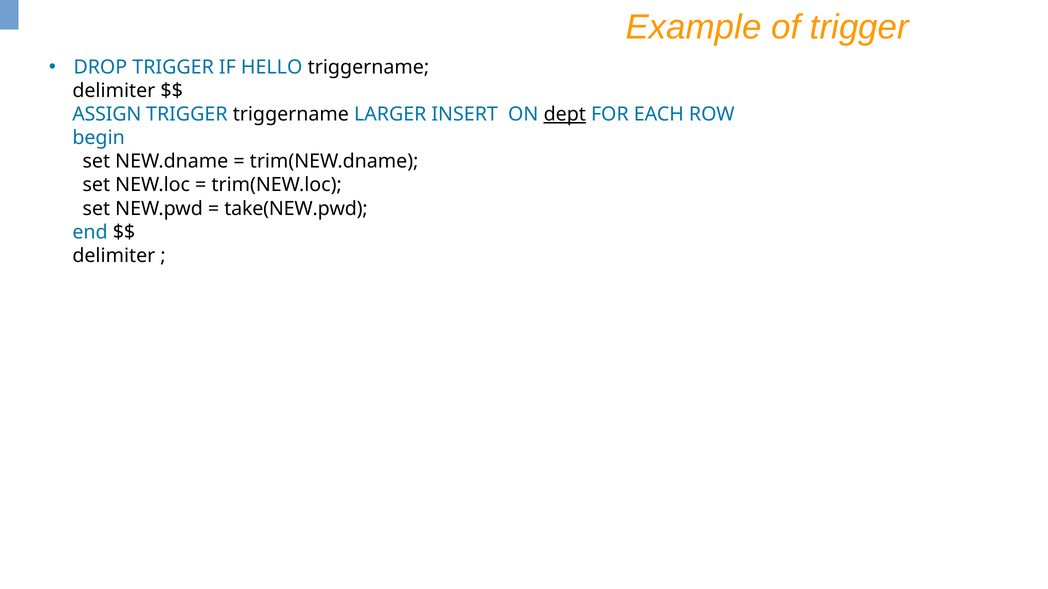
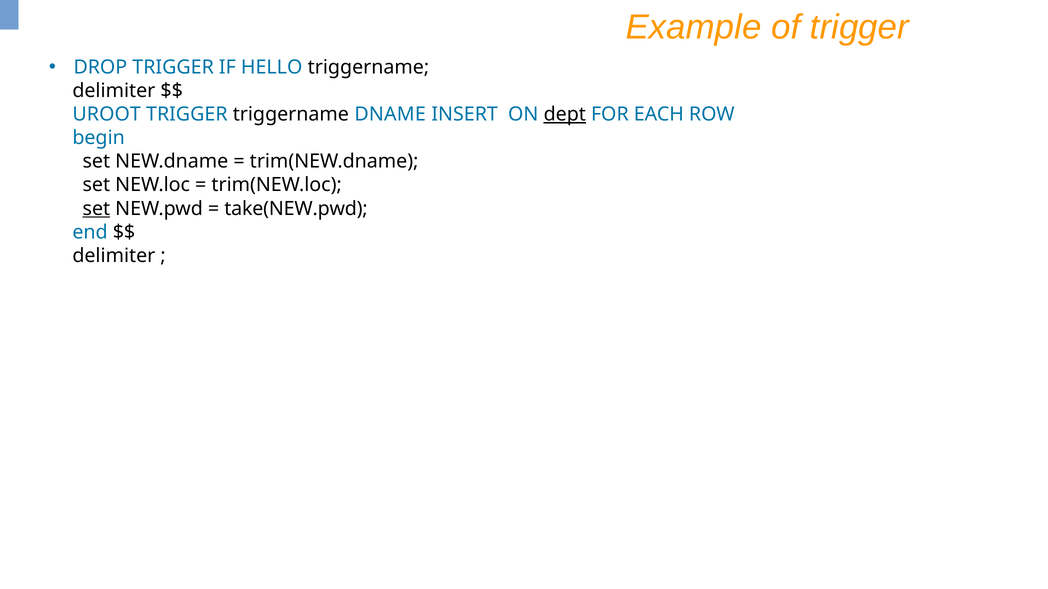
ASSIGN: ASSIGN -> UROOT
LARGER: LARGER -> DNAME
set at (96, 209) underline: none -> present
